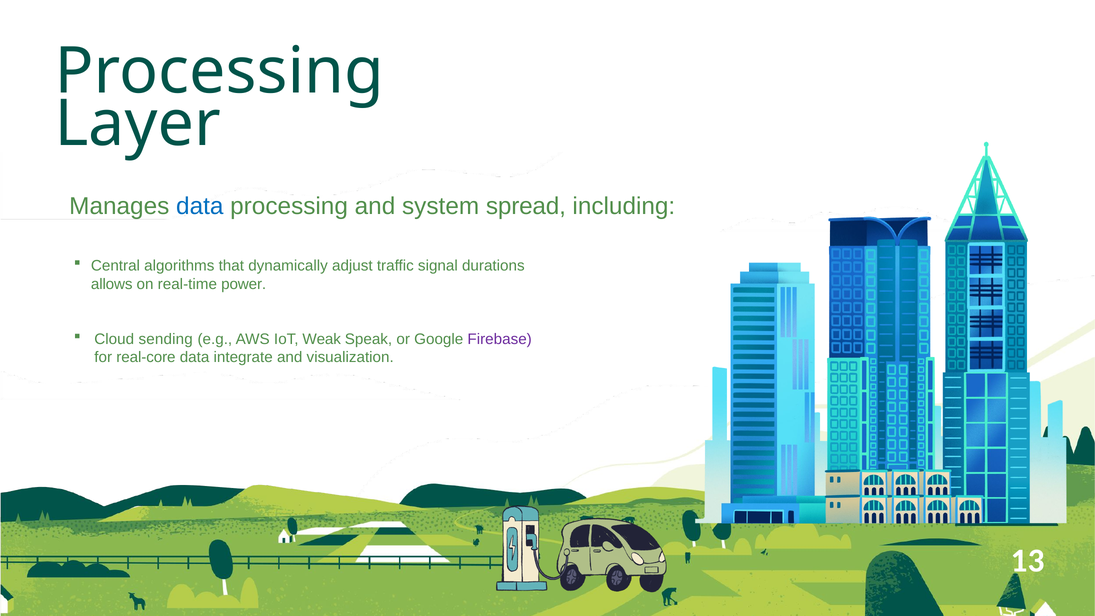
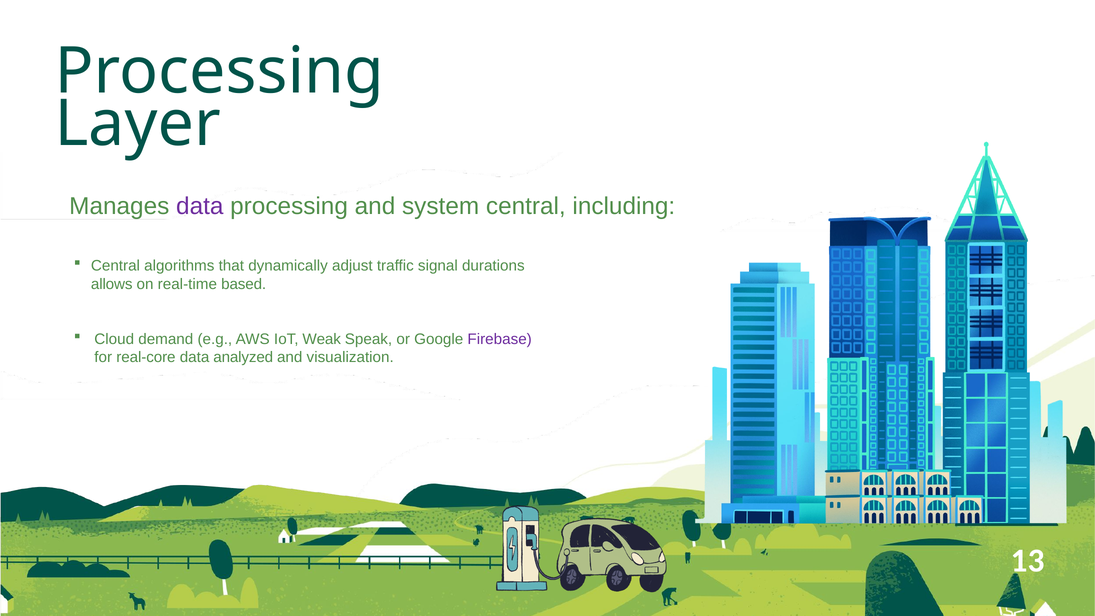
data at (200, 206) colour: blue -> purple
system spread: spread -> central
power: power -> based
sending: sending -> demand
integrate: integrate -> analyzed
